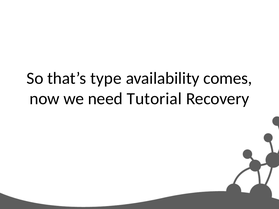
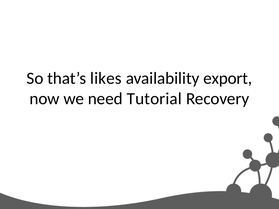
type: type -> likes
comes: comes -> export
